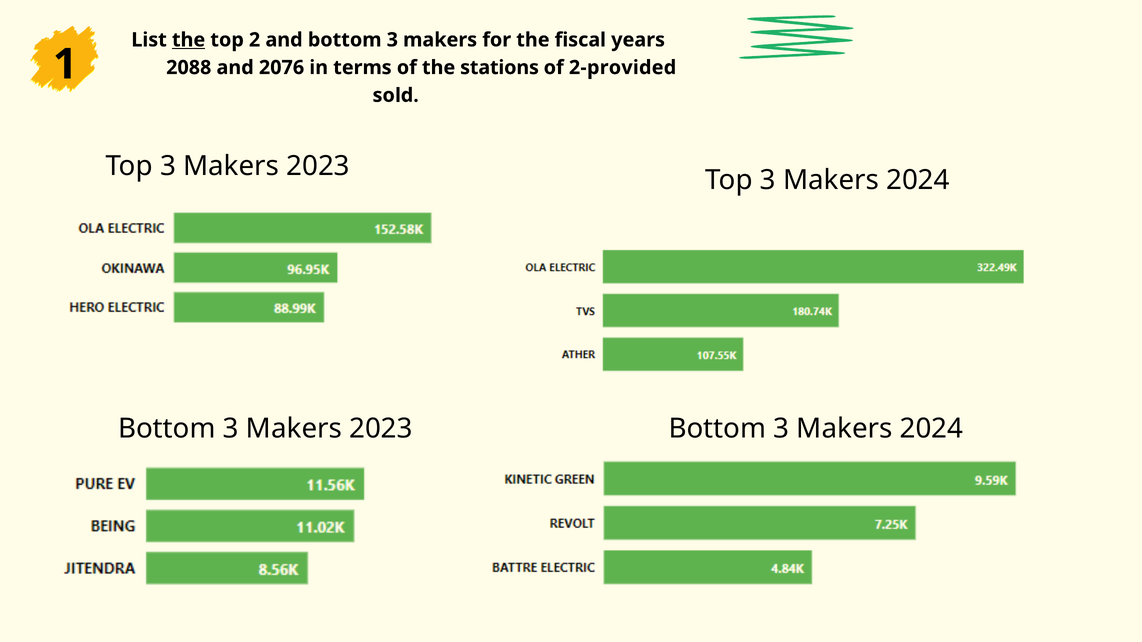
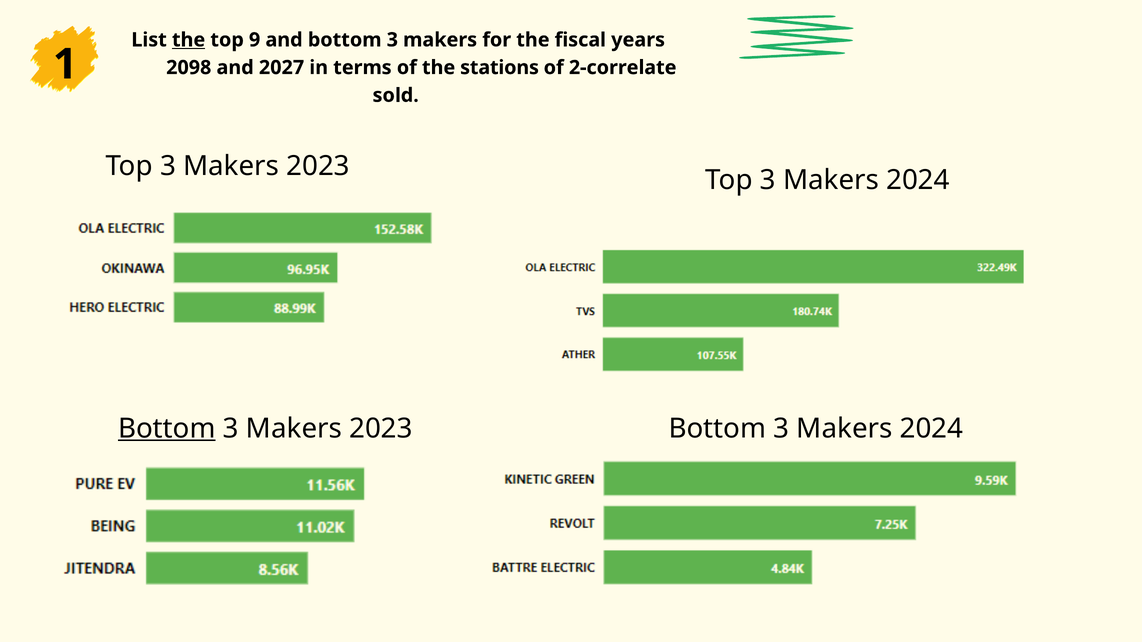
2: 2 -> 9
2088: 2088 -> 2098
2076: 2076 -> 2027
2-provided: 2-provided -> 2-correlate
Bottom at (167, 429) underline: none -> present
